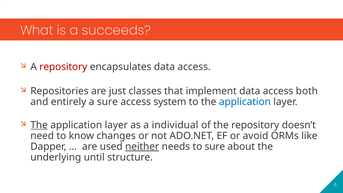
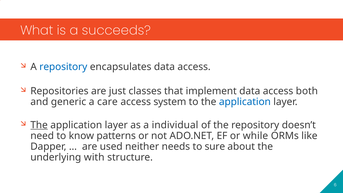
repository at (63, 67) colour: red -> blue
entirely: entirely -> generic
a sure: sure -> care
changes: changes -> patterns
avoid: avoid -> while
neither underline: present -> none
until: until -> with
